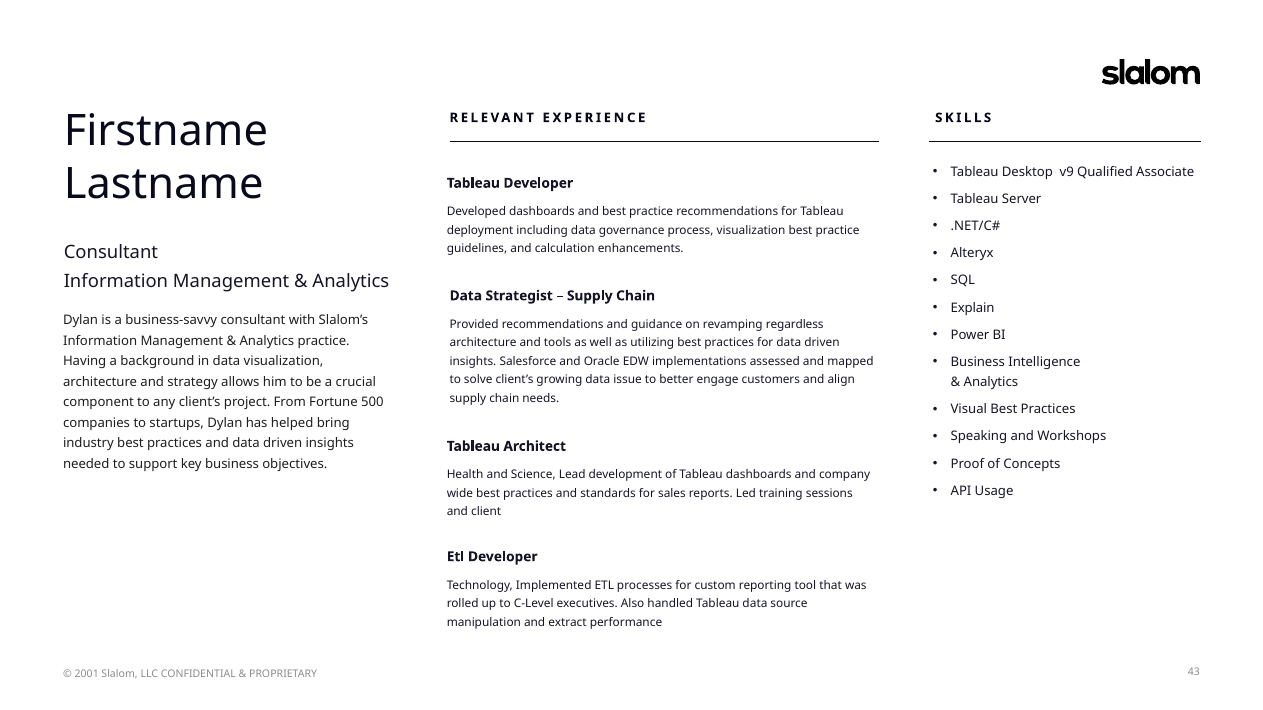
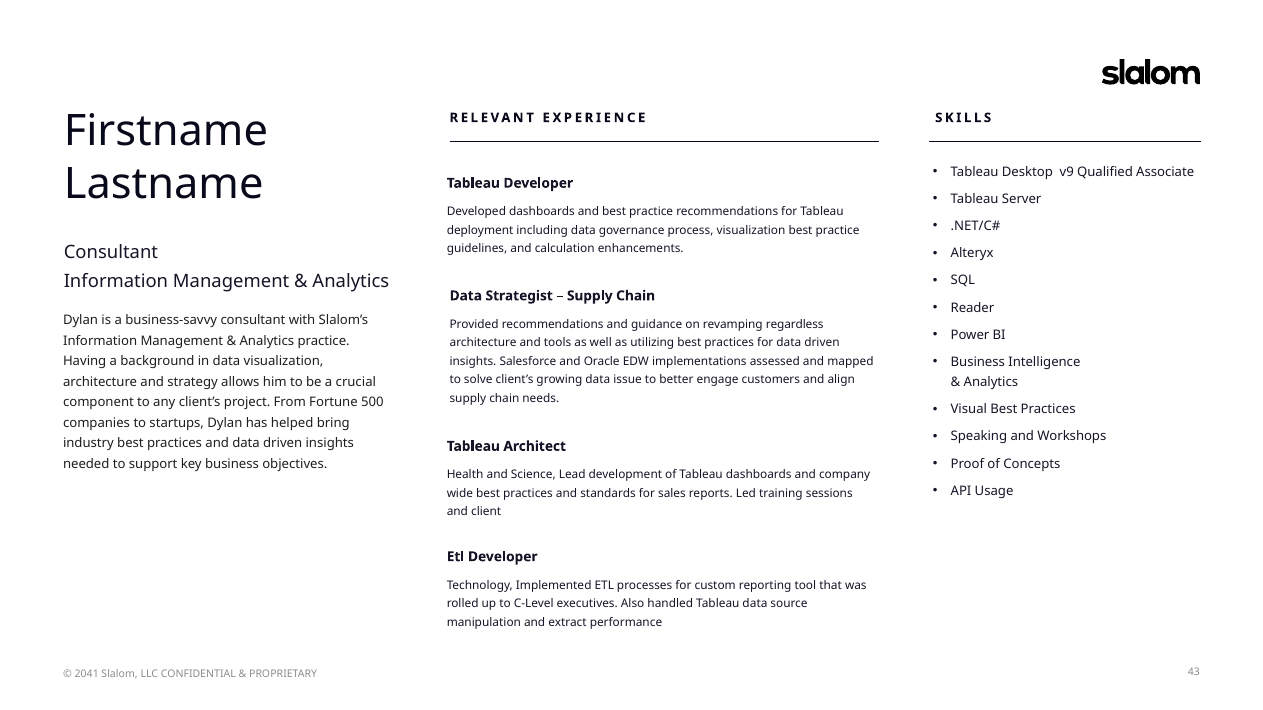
Explain: Explain -> Reader
2001: 2001 -> 2041
